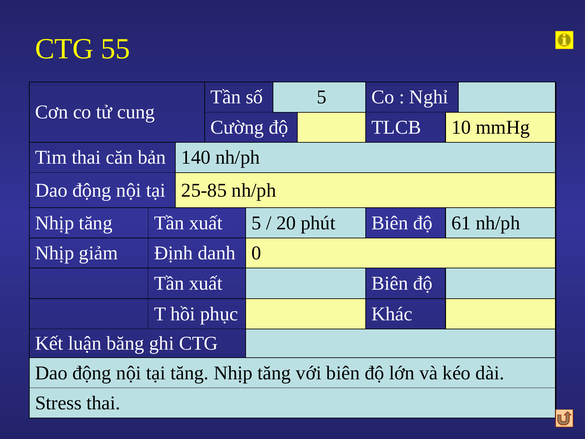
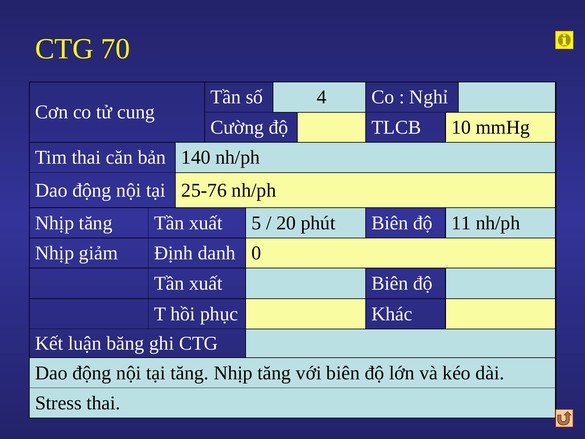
55: 55 -> 70
số 5: 5 -> 4
25-85: 25-85 -> 25-76
61: 61 -> 11
